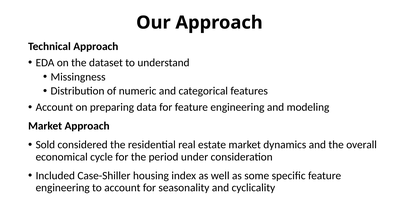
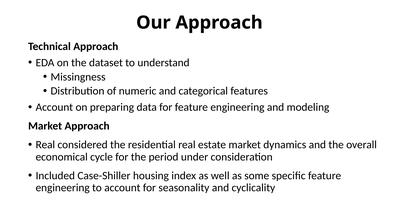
Sold at (45, 145): Sold -> Real
